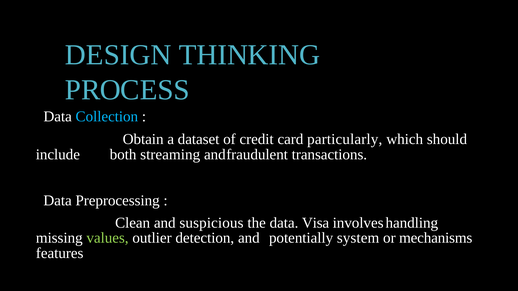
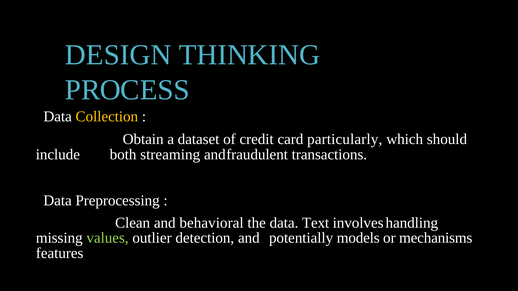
Collection colour: light blue -> yellow
suspicious: suspicious -> behavioral
Visa: Visa -> Text
system: system -> models
